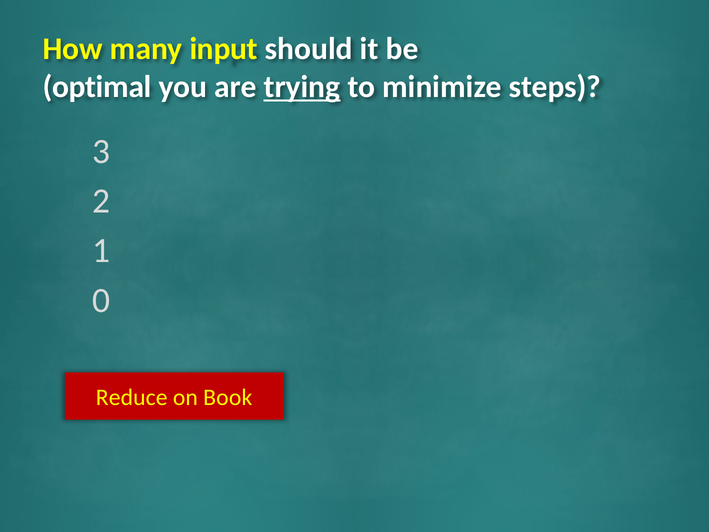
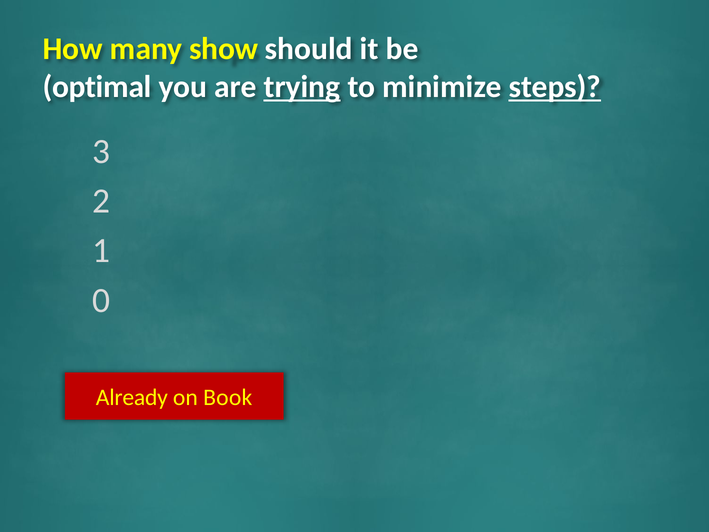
input: input -> show
steps underline: none -> present
Reduce: Reduce -> Already
